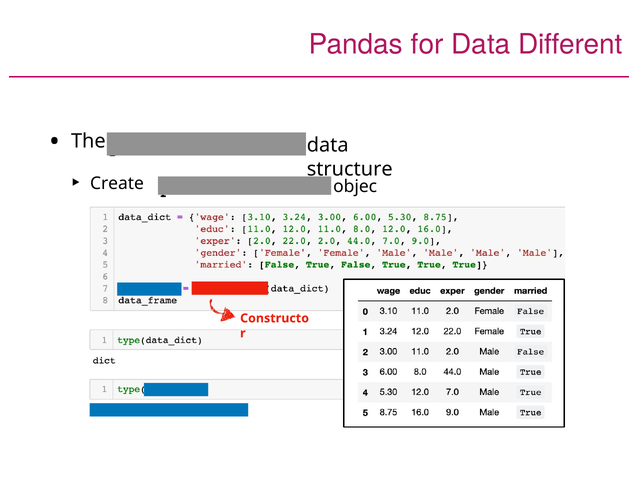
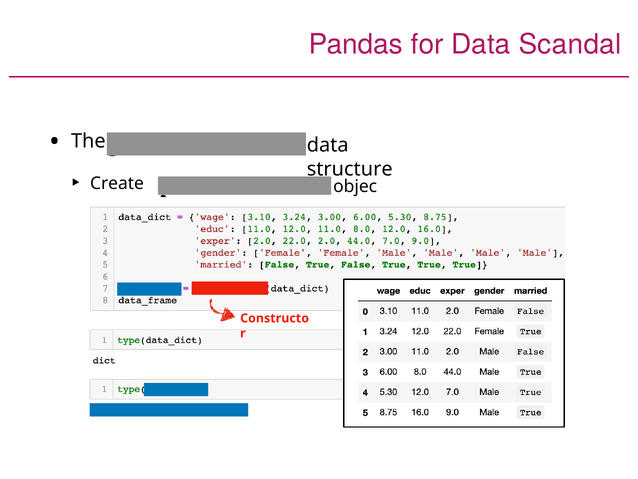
Different: Different -> Scandal
